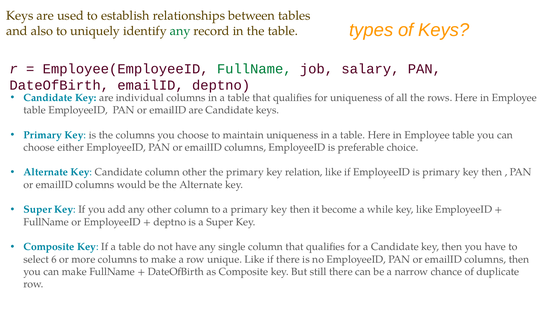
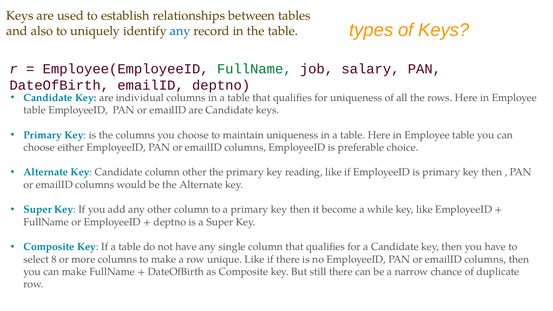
any at (180, 31) colour: green -> blue
relation: relation -> reading
6: 6 -> 8
